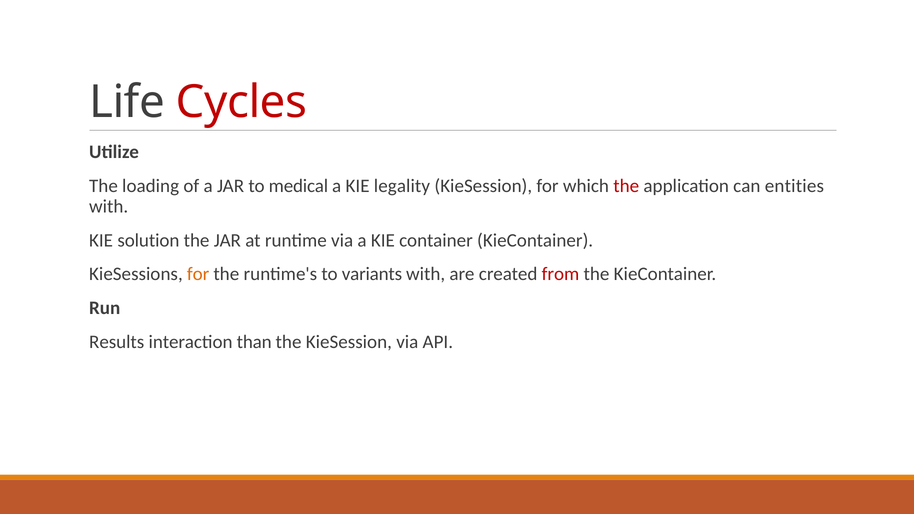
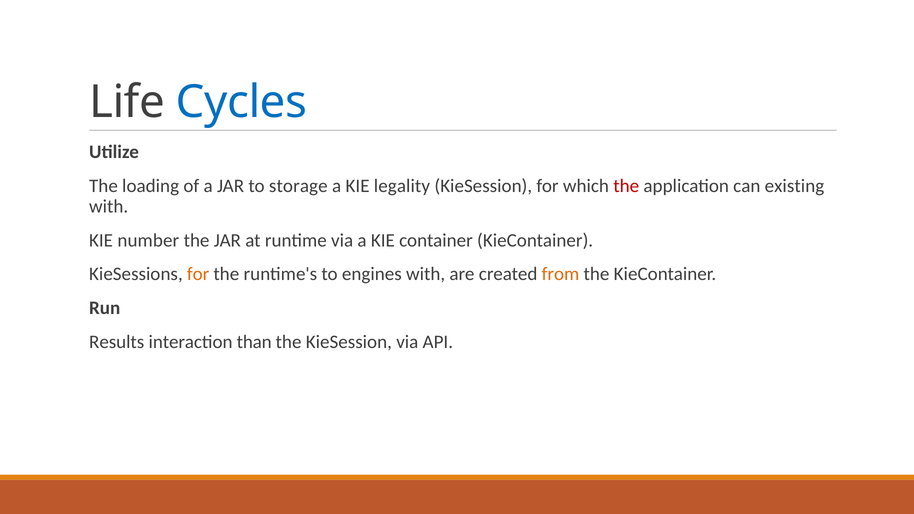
Cycles colour: red -> blue
medical: medical -> storage
entities: entities -> existing
solution: solution -> number
variants: variants -> engines
from colour: red -> orange
